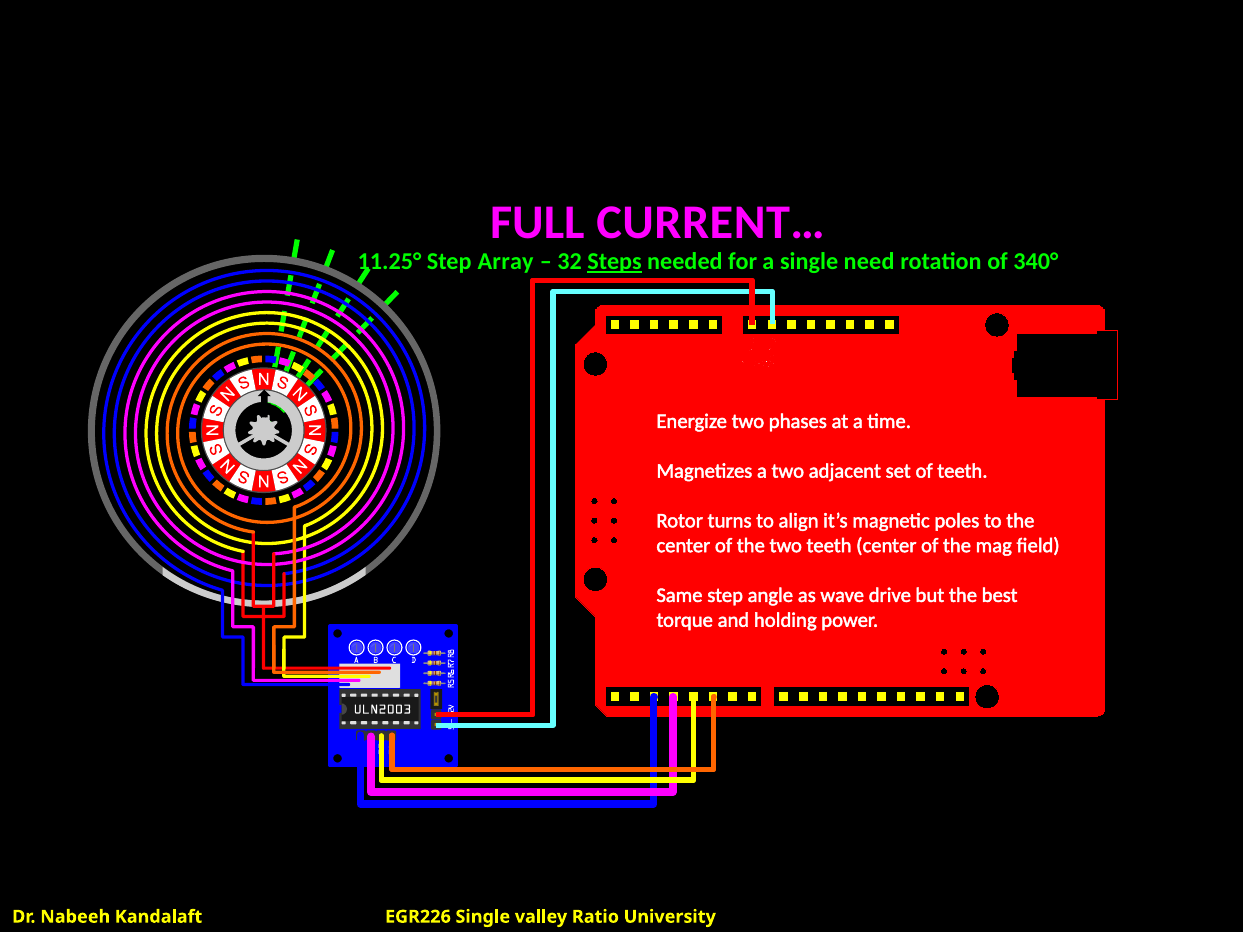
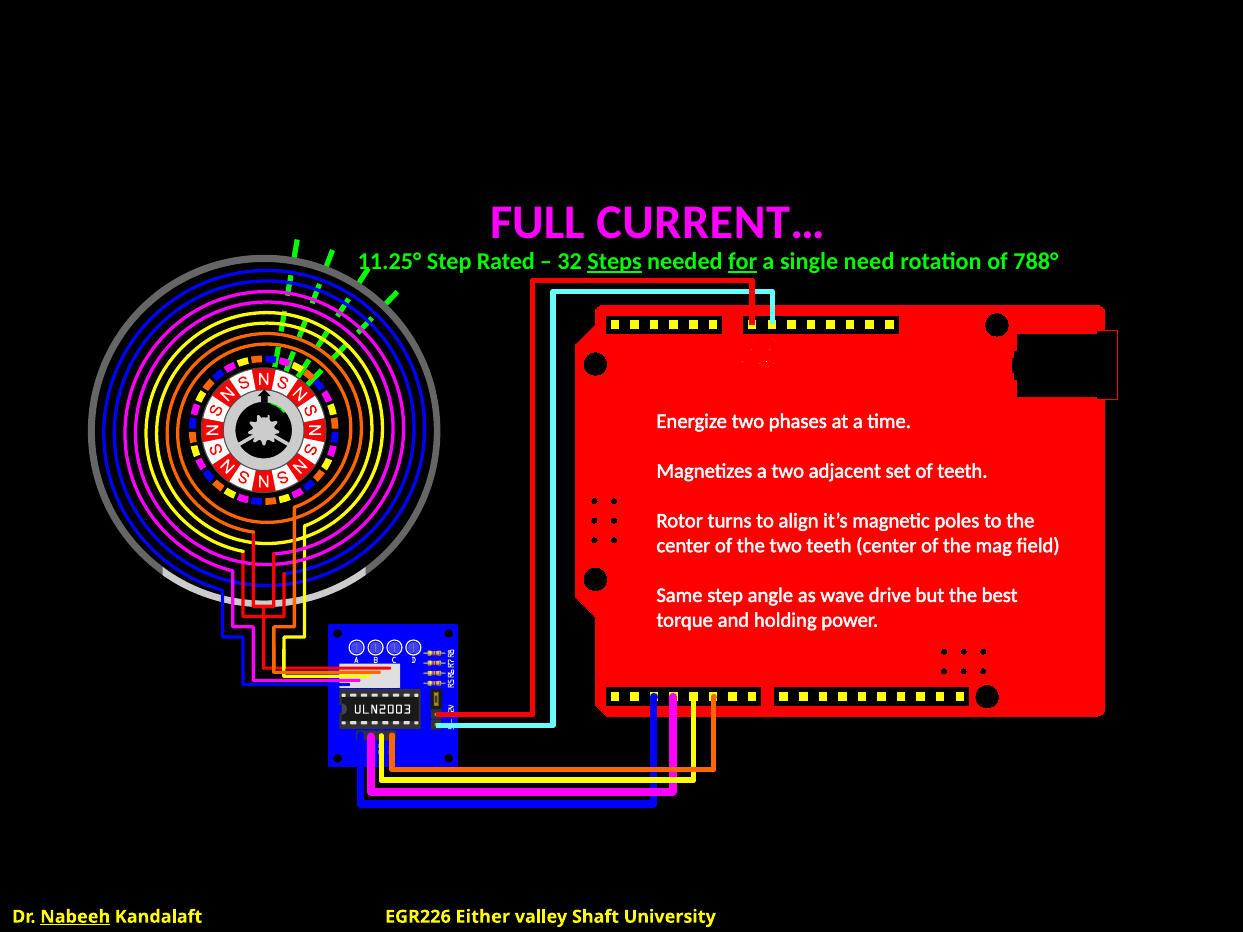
Array: Array -> Rated
for underline: none -> present
340°: 340° -> 788°
Nabeeh underline: none -> present
EGR226 Single: Single -> Either
Ratio: Ratio -> Shaft
